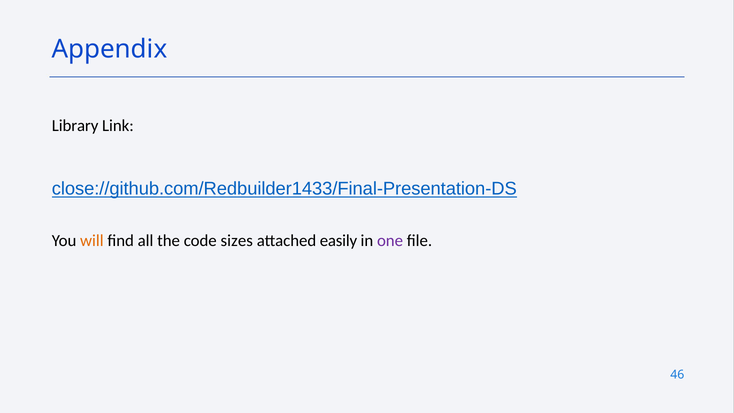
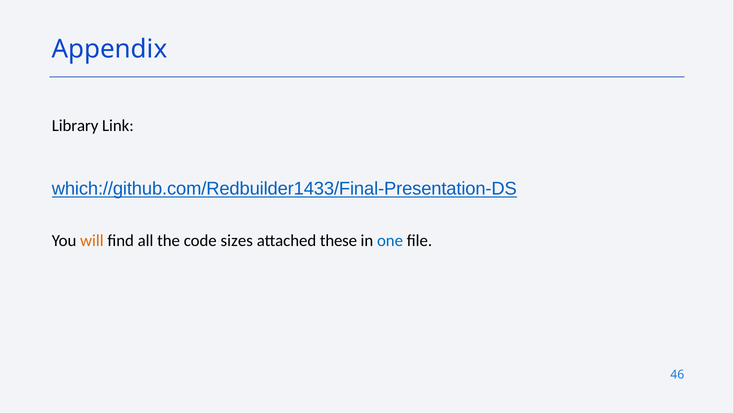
close://github.com/Redbuilder1433/Final-Presentation-DS: close://github.com/Redbuilder1433/Final-Presentation-DS -> which://github.com/Redbuilder1433/Final-Presentation-DS
easily: easily -> these
one colour: purple -> blue
